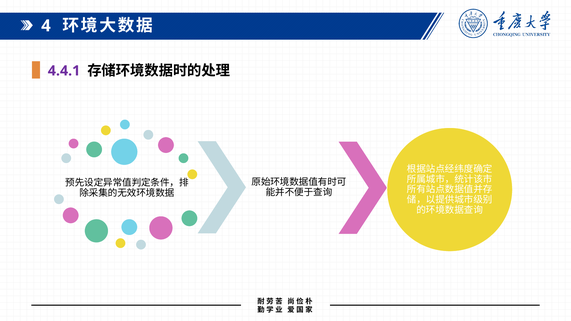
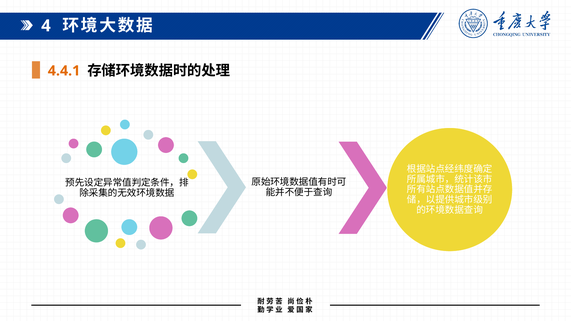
4.4.1 colour: purple -> orange
